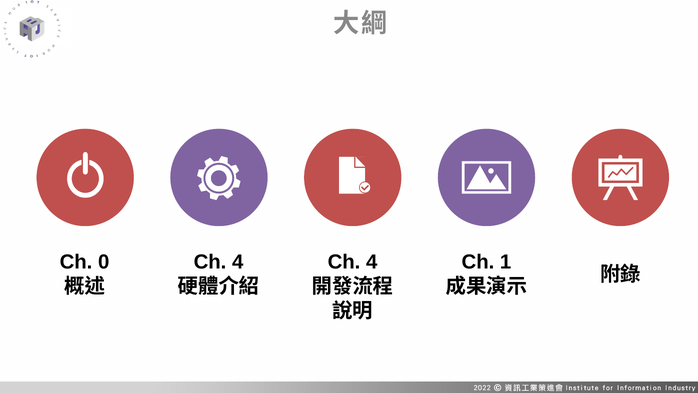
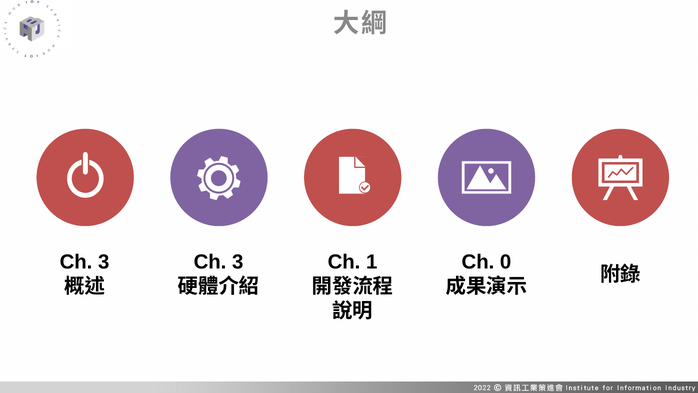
0 at (104, 262): 0 -> 3
4 at (238, 262): 4 -> 3
4 at (372, 262): 4 -> 1
1: 1 -> 0
